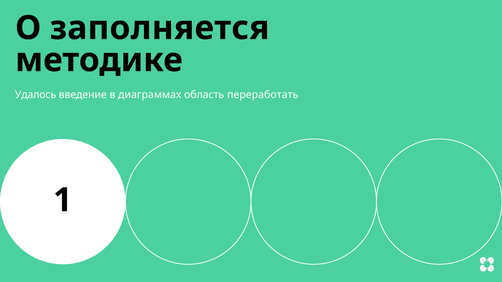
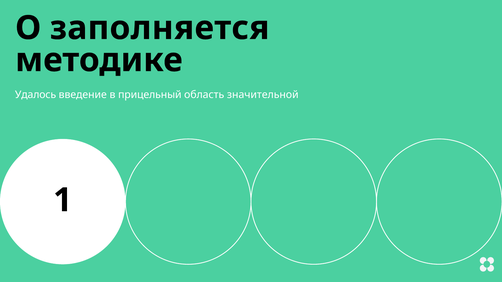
диаграммах: диаграммах -> прицельный
переработать: переработать -> значительной
